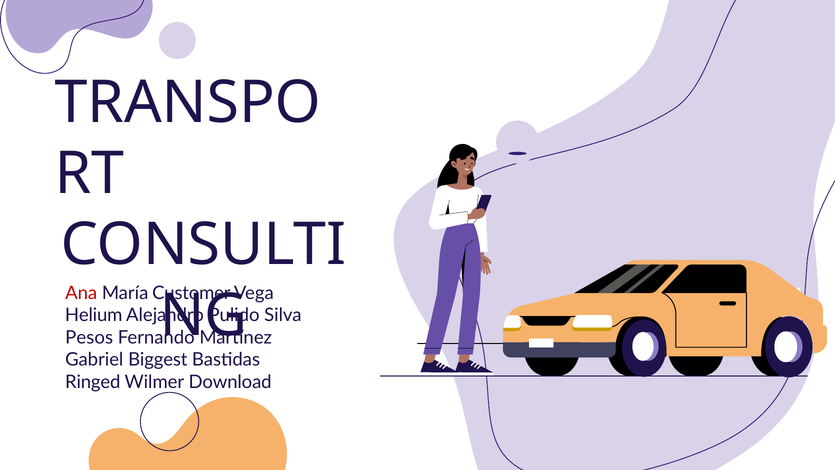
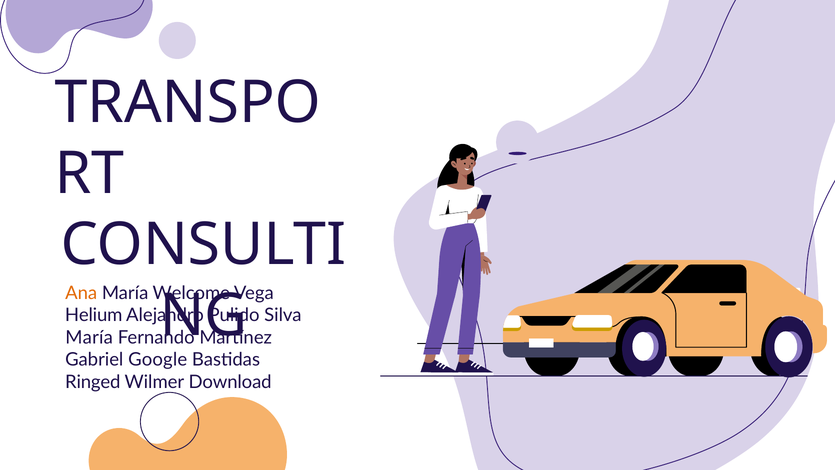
Ana colour: red -> orange
Customer: Customer -> Welcome
Pesos at (89, 337): Pesos -> María
Biggest: Biggest -> Google
